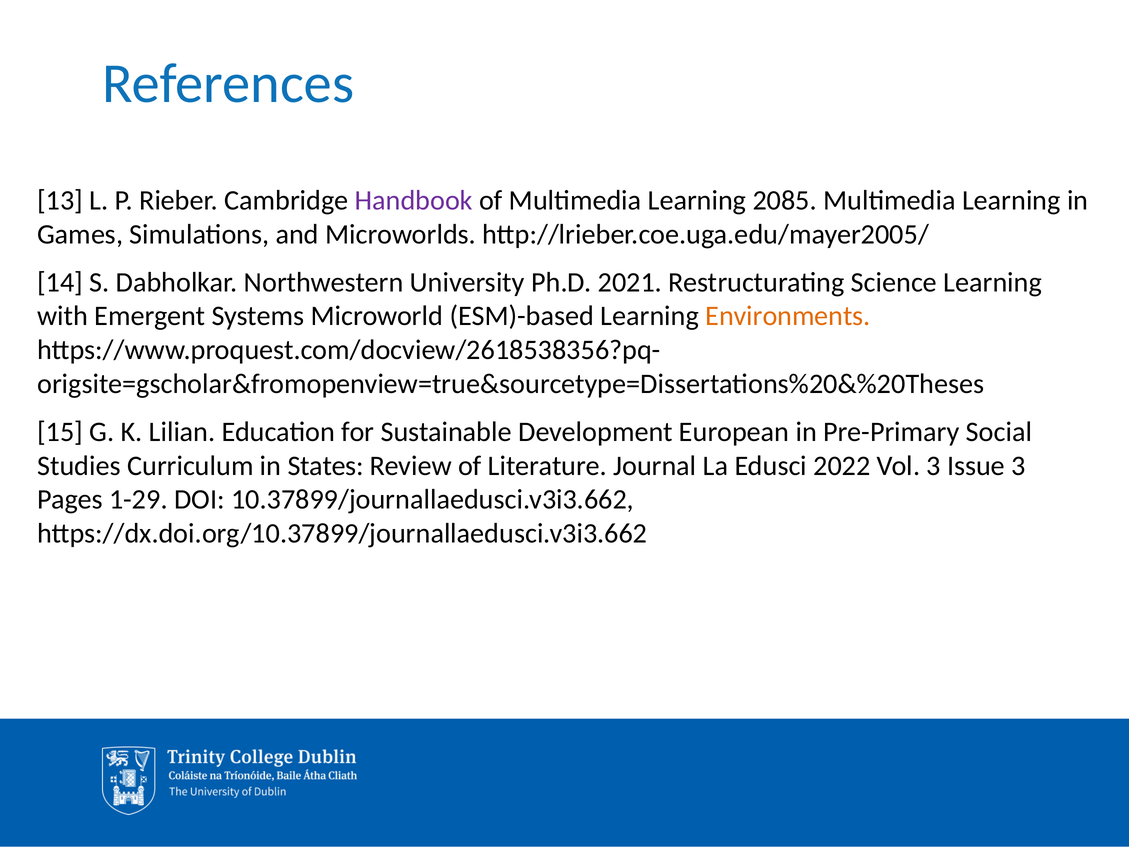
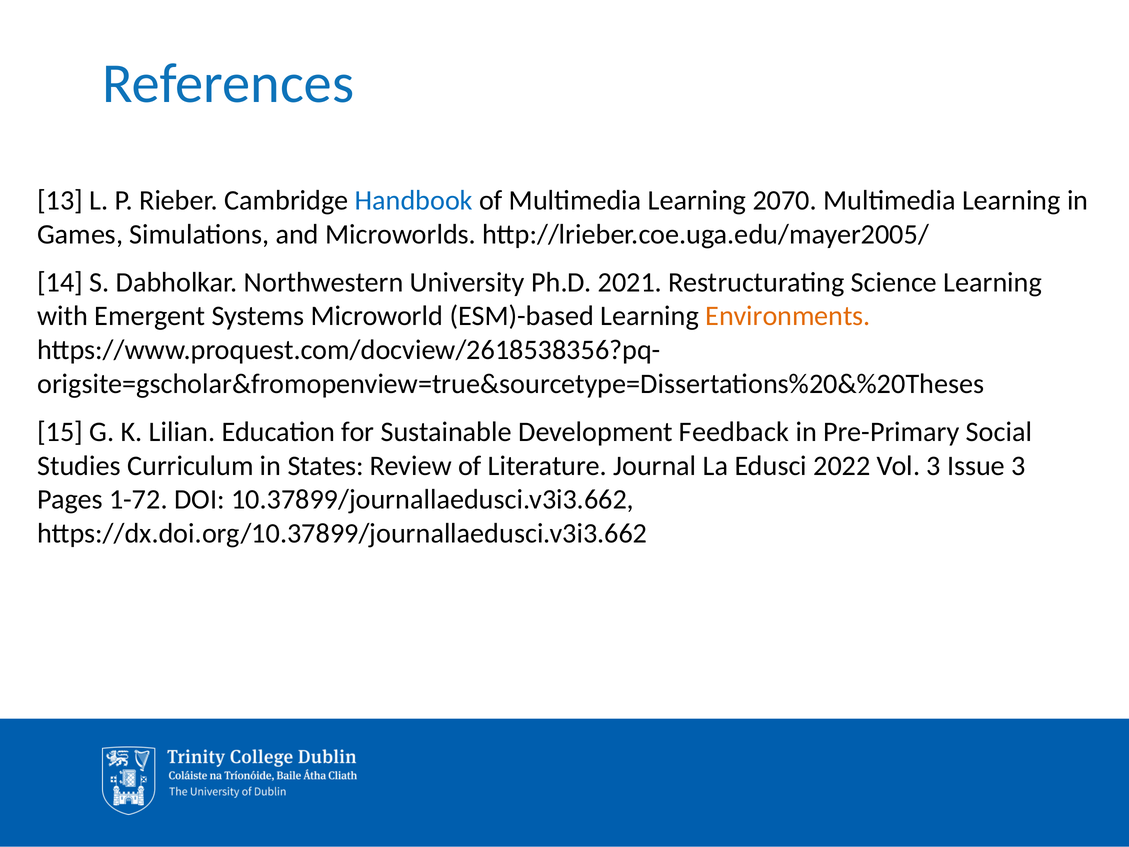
Handbook colour: purple -> blue
2085: 2085 -> 2070
European: European -> Feedback
1-29: 1-29 -> 1-72
